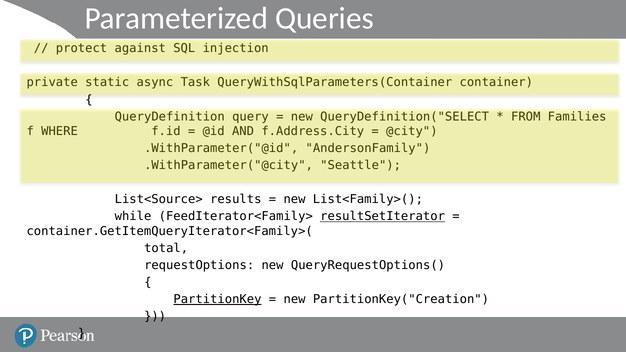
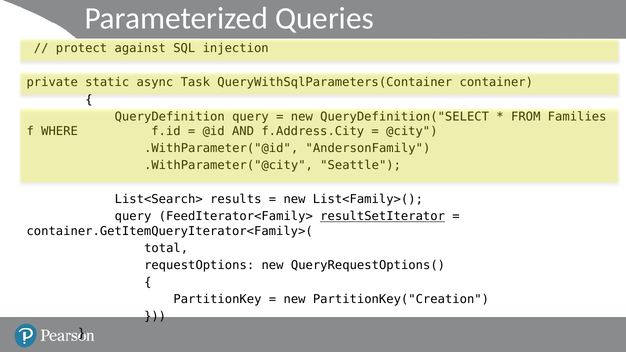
List<Source>: List<Source> -> List<Search>
while at (133, 217): while -> query
PartitionKey underline: present -> none
